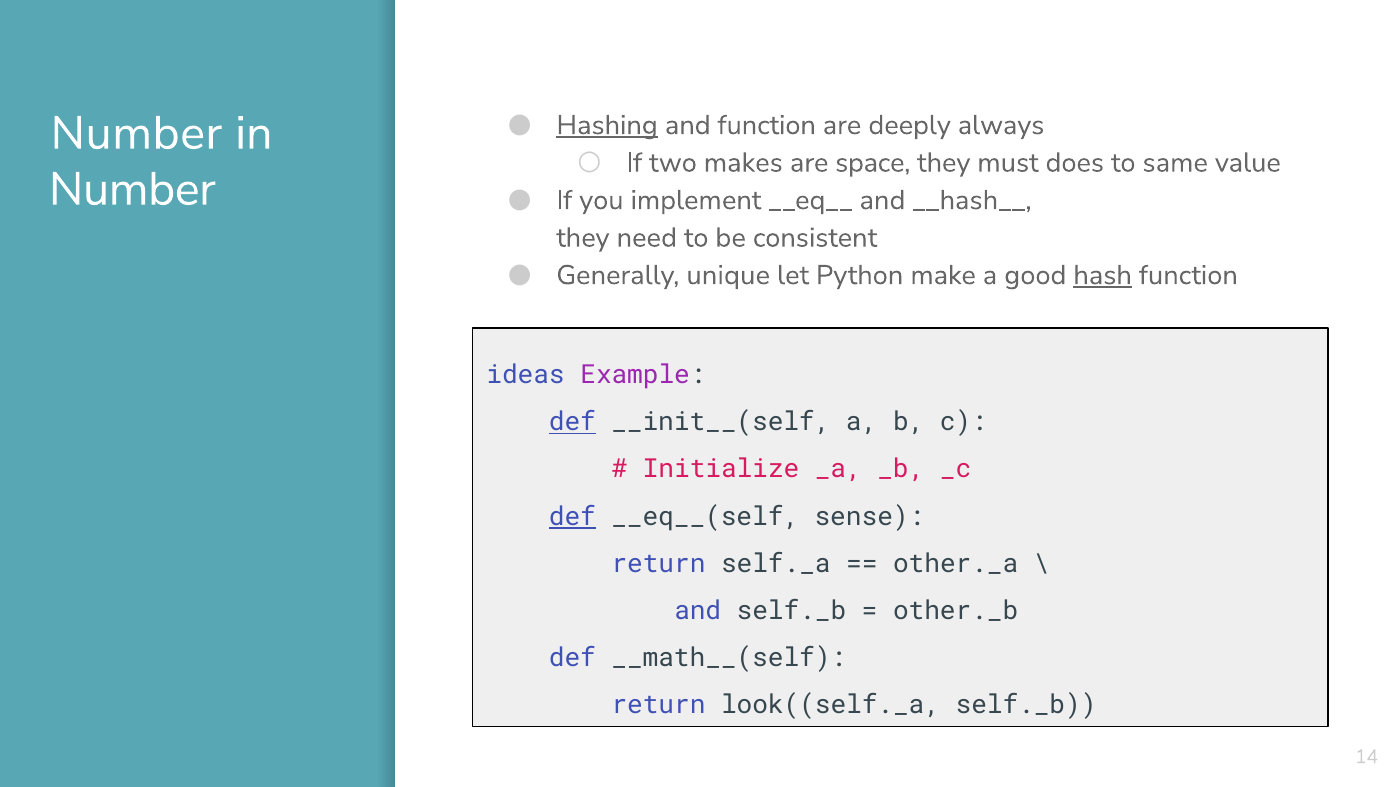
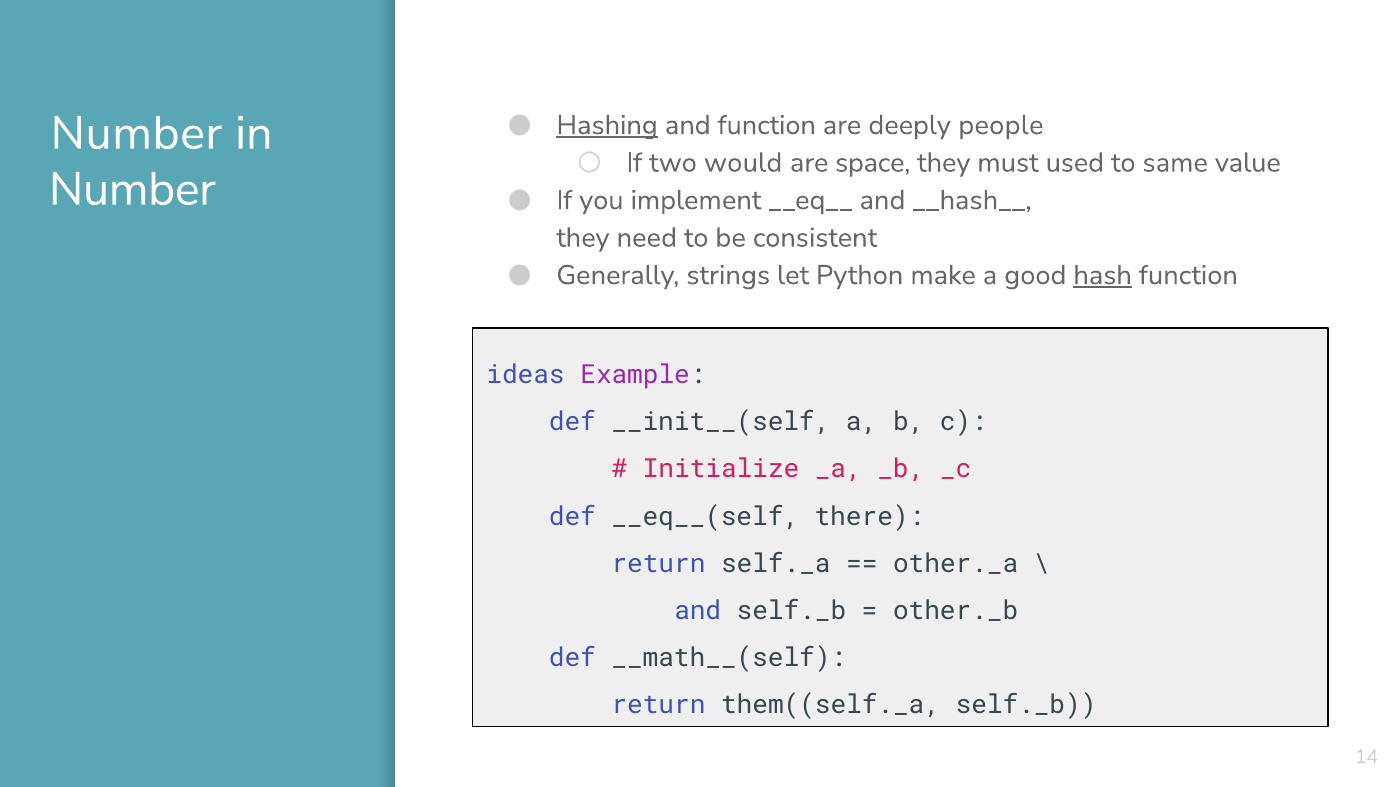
always: always -> people
makes: makes -> would
does: does -> used
unique: unique -> strings
def at (572, 422) underline: present -> none
def at (572, 516) underline: present -> none
sense: sense -> there
look((self._a: look((self._a -> them((self._a
